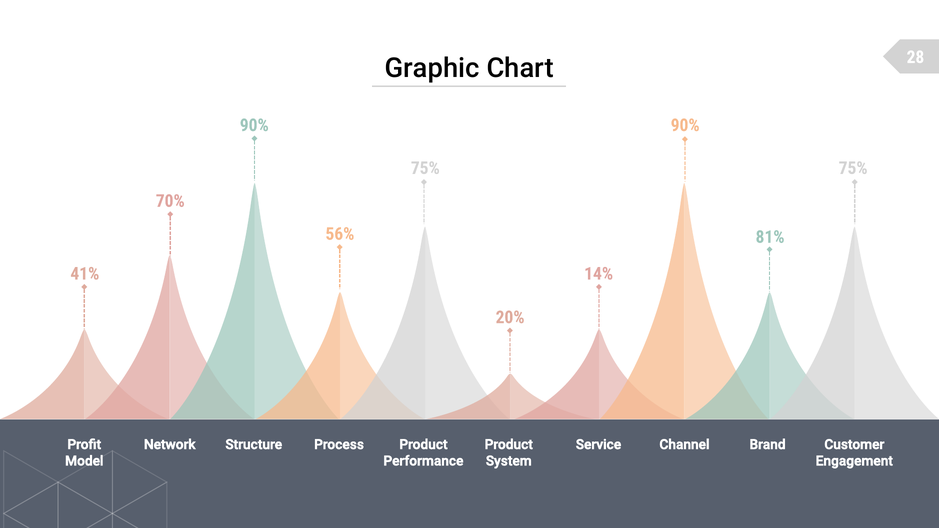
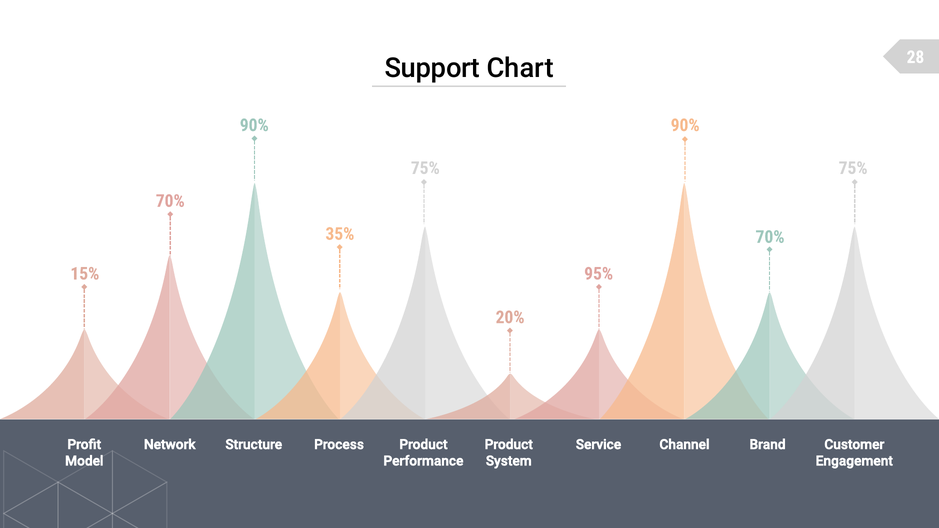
Graphic: Graphic -> Support
56%: 56% -> 35%
81% at (770, 237): 81% -> 70%
41%: 41% -> 15%
14%: 14% -> 95%
